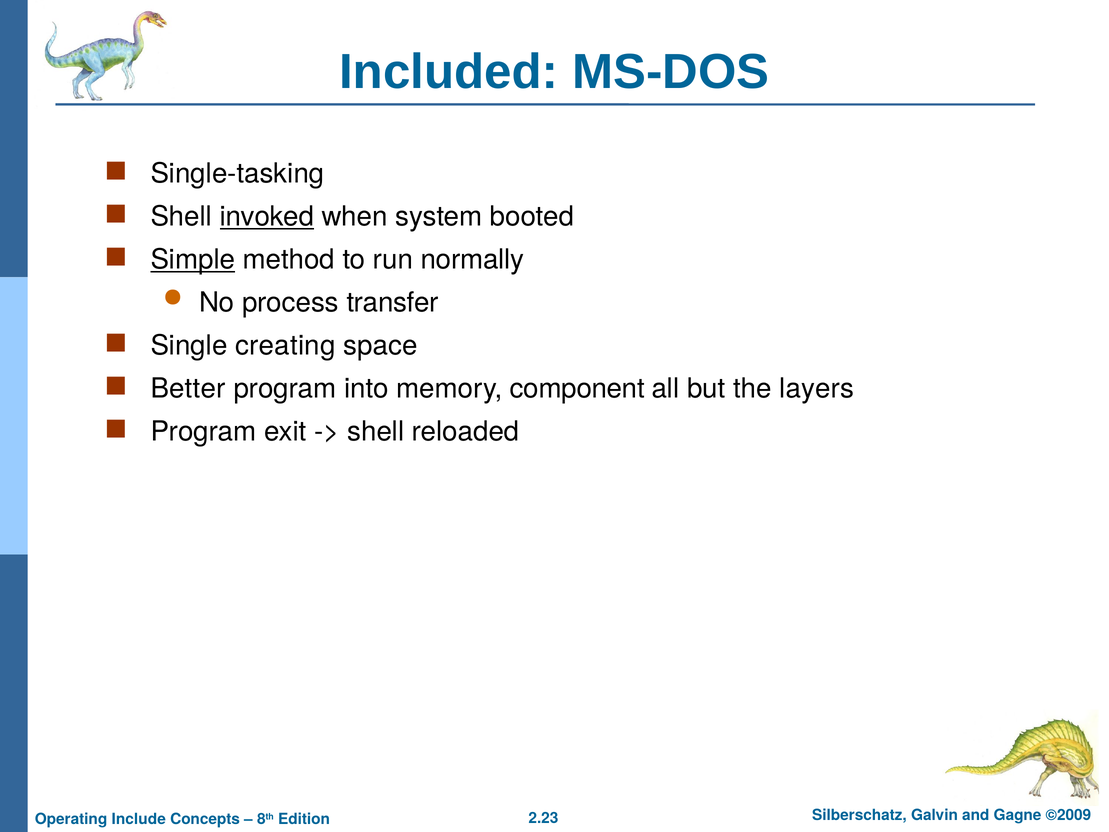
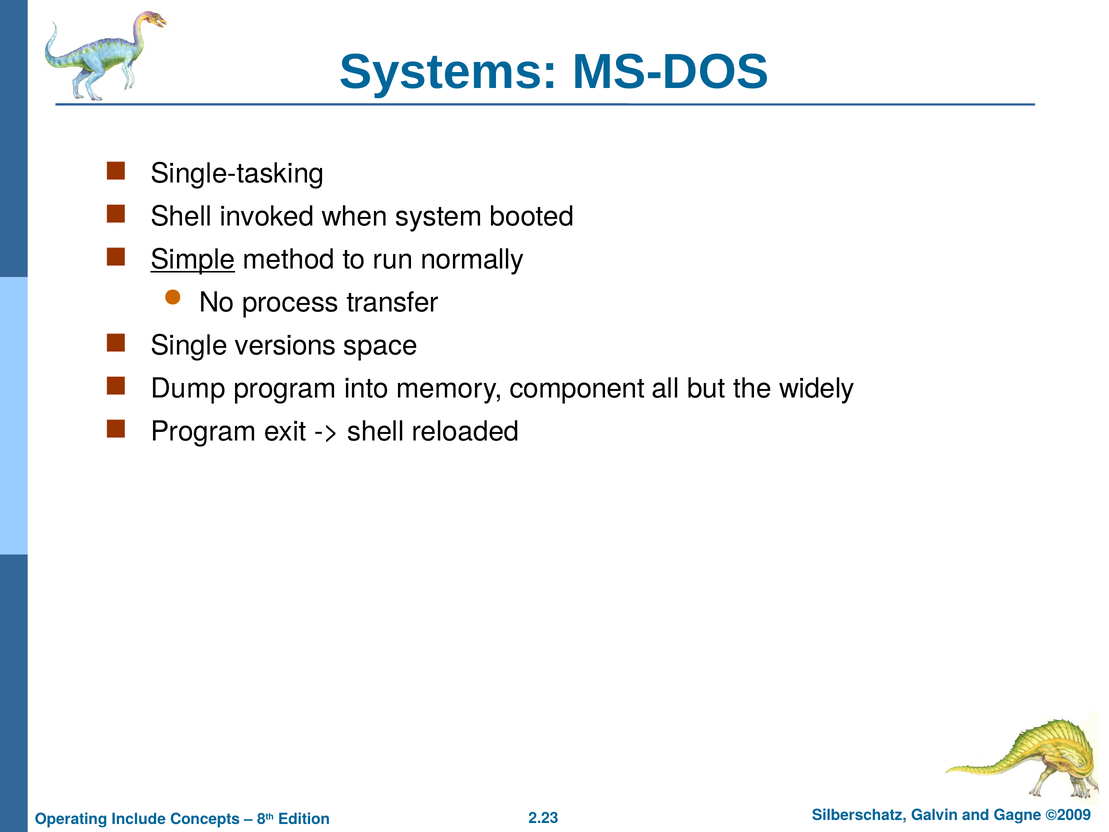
Included: Included -> Systems
invoked underline: present -> none
creating: creating -> versions
Better: Better -> Dump
layers: layers -> widely
